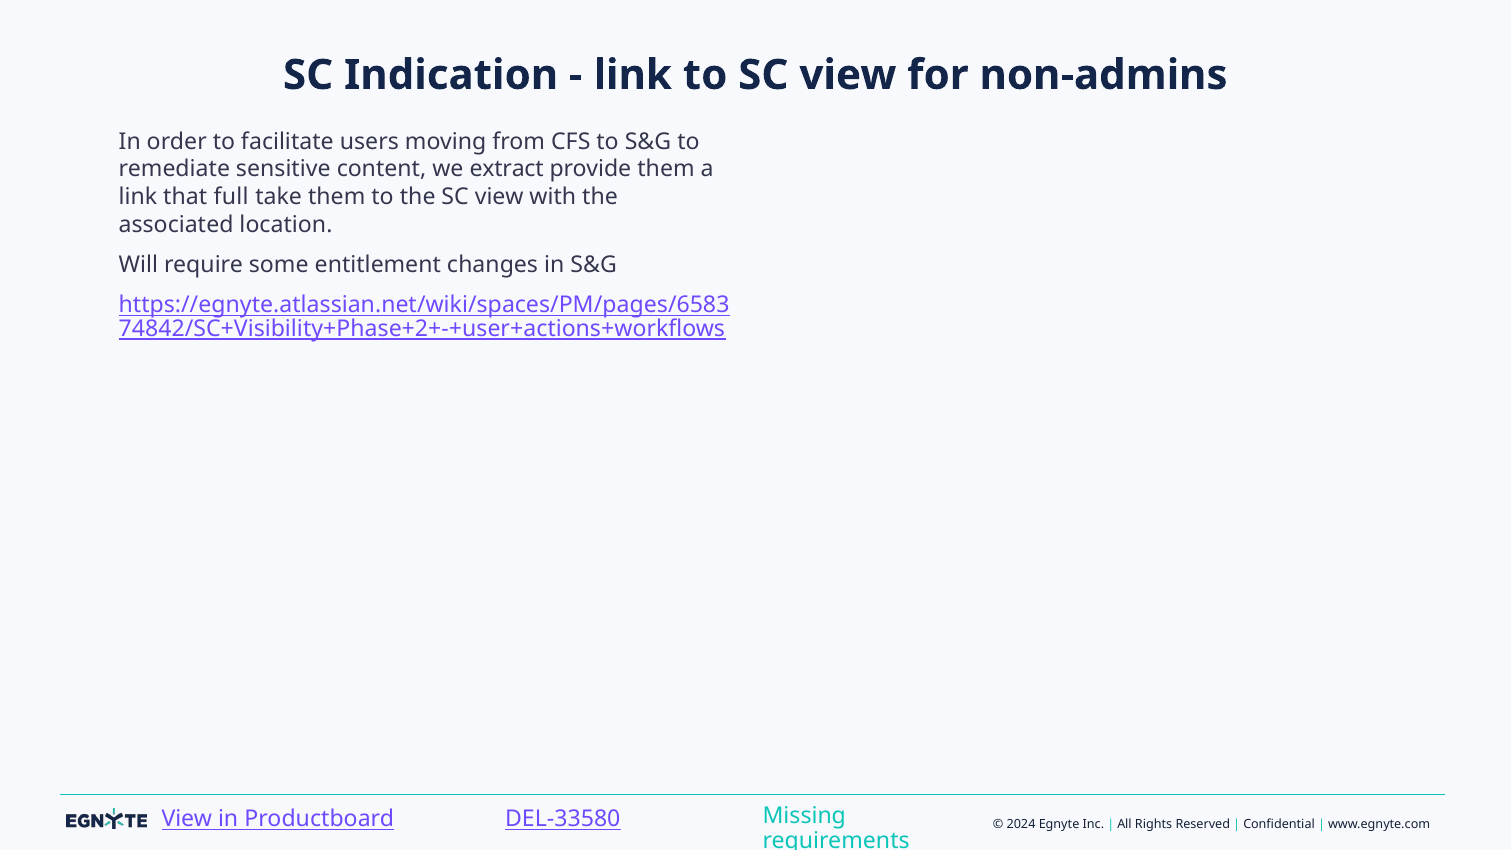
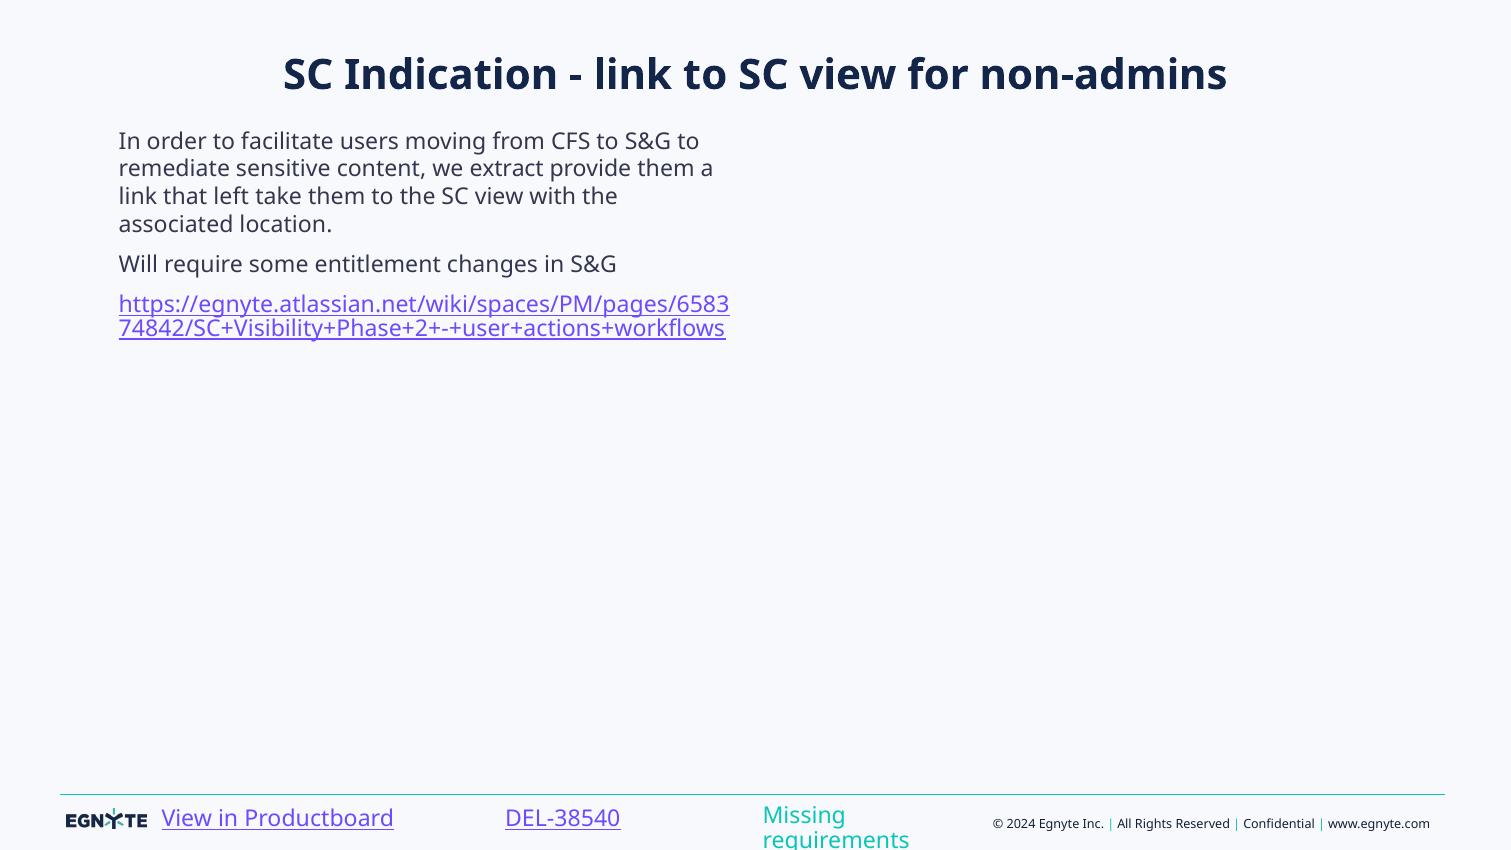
full: full -> left
DEL-33580: DEL-33580 -> DEL-38540
